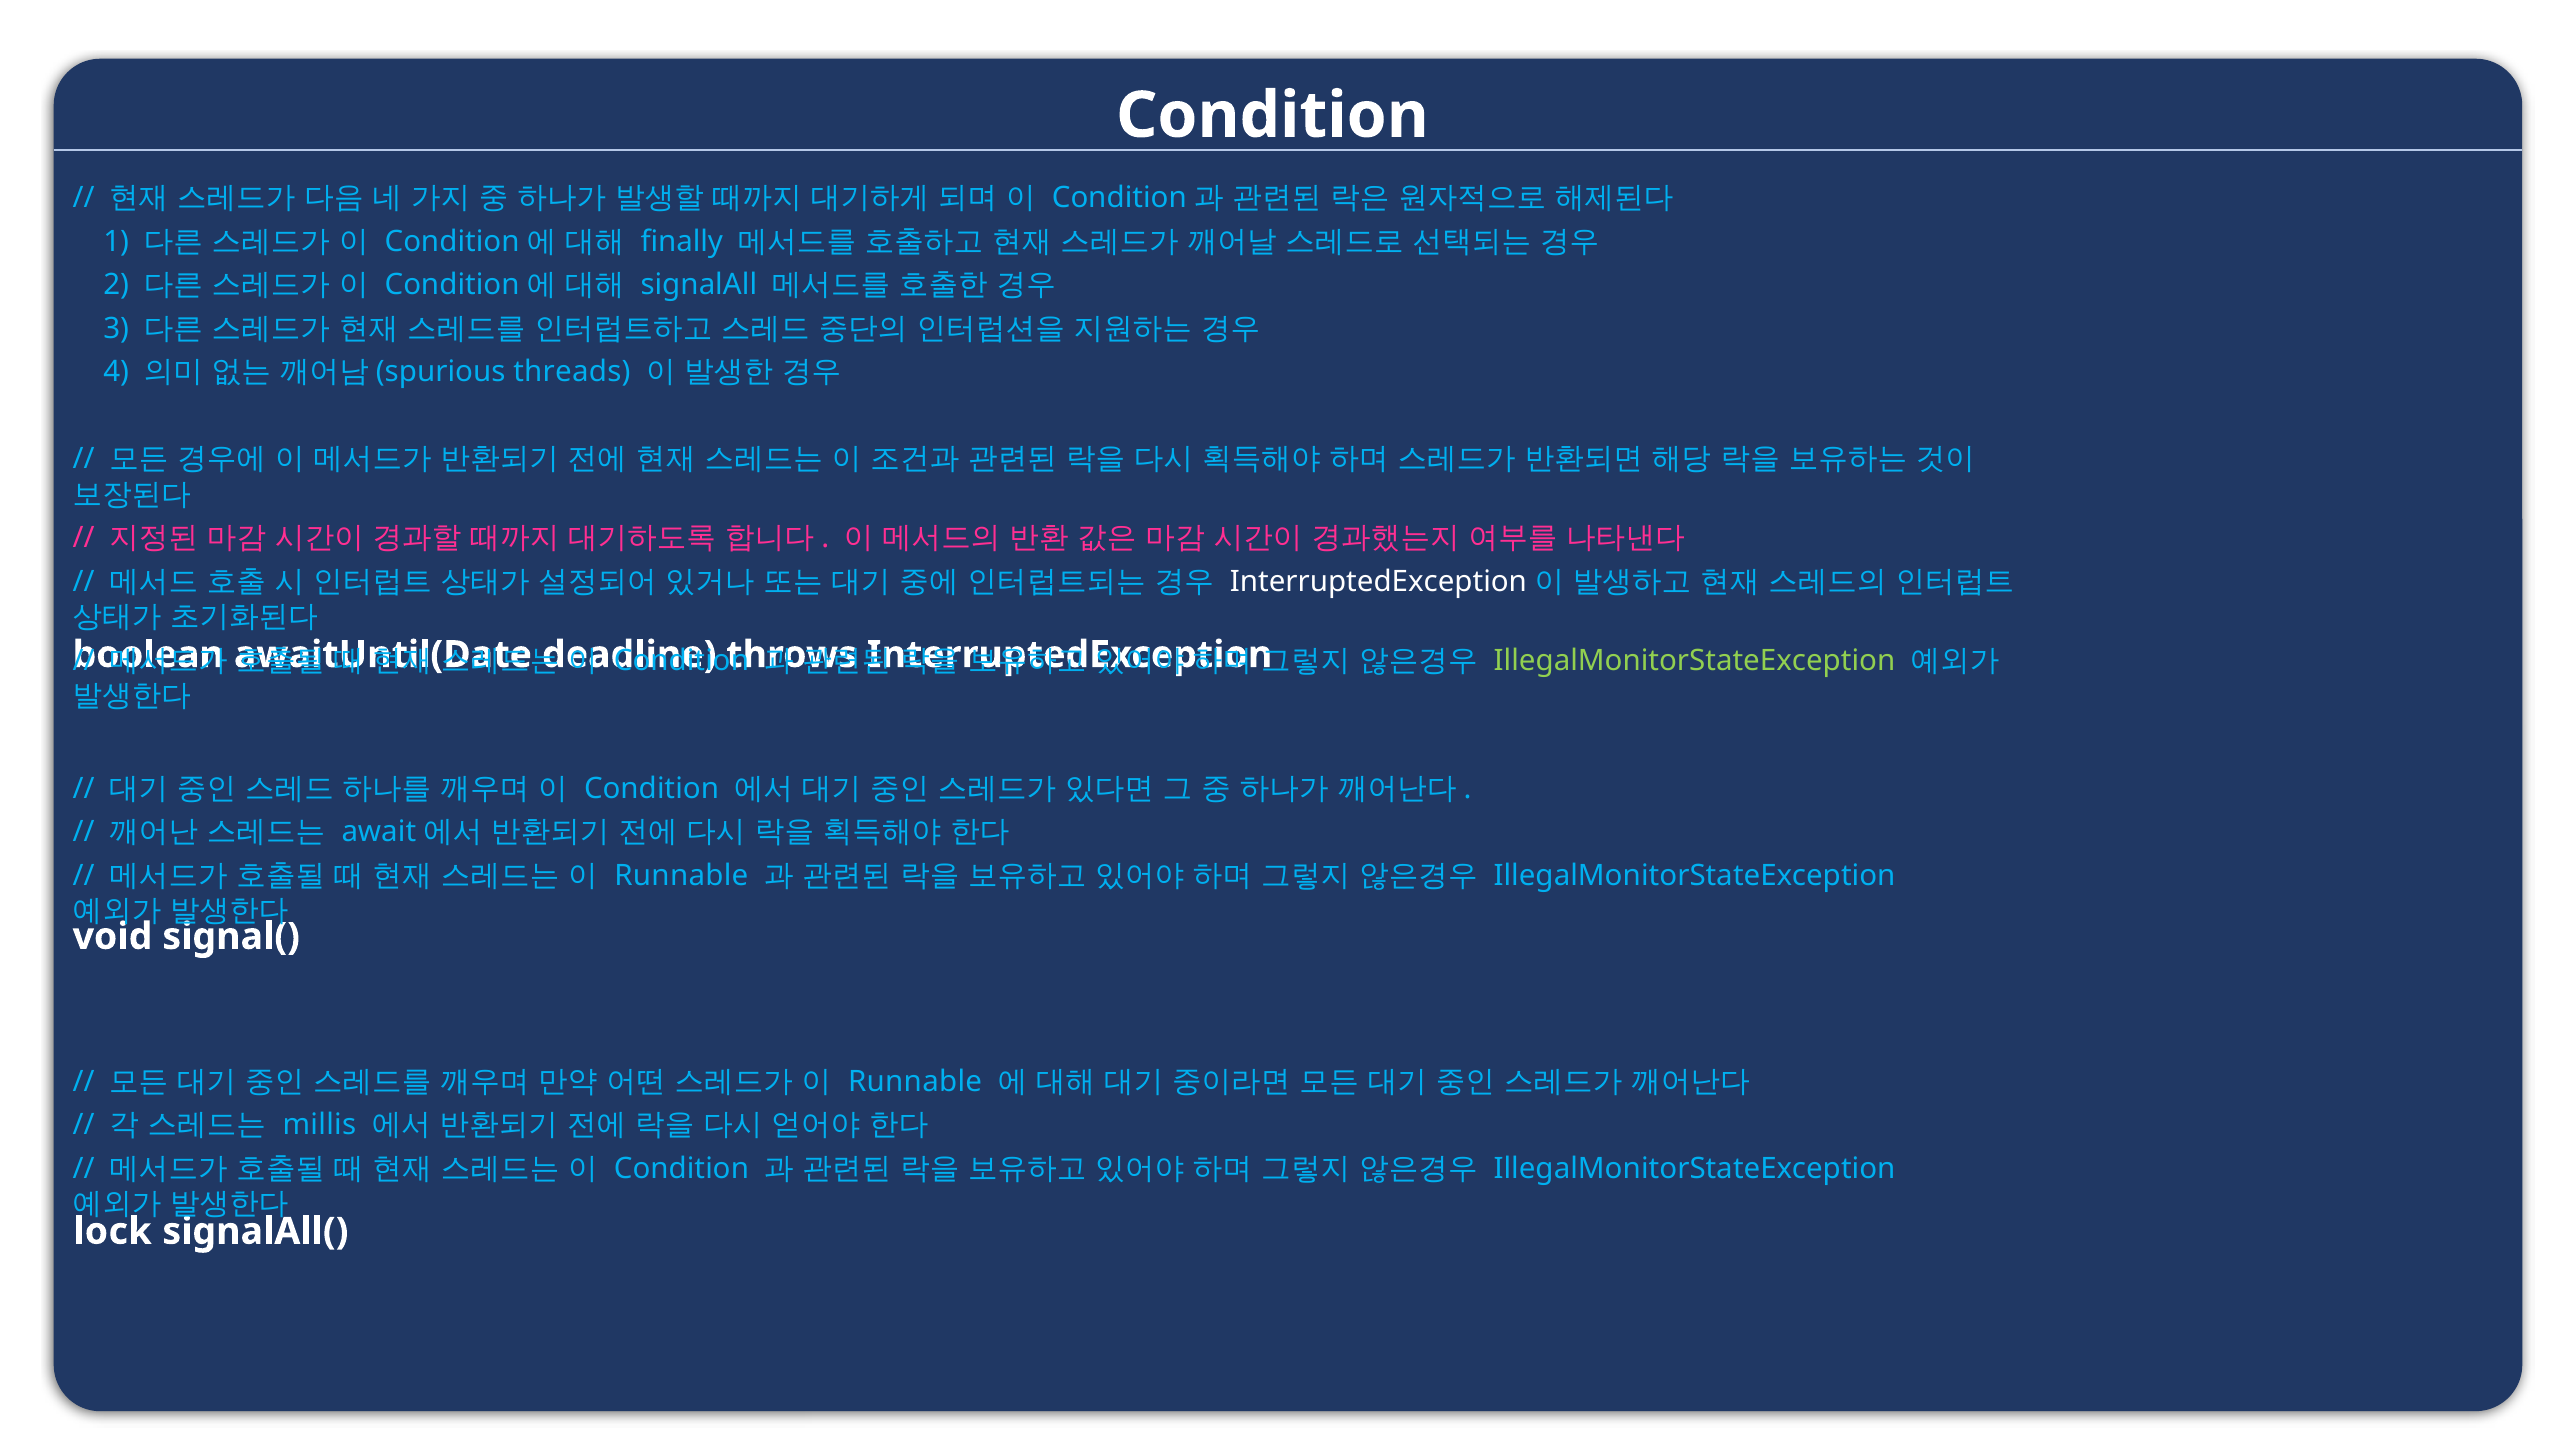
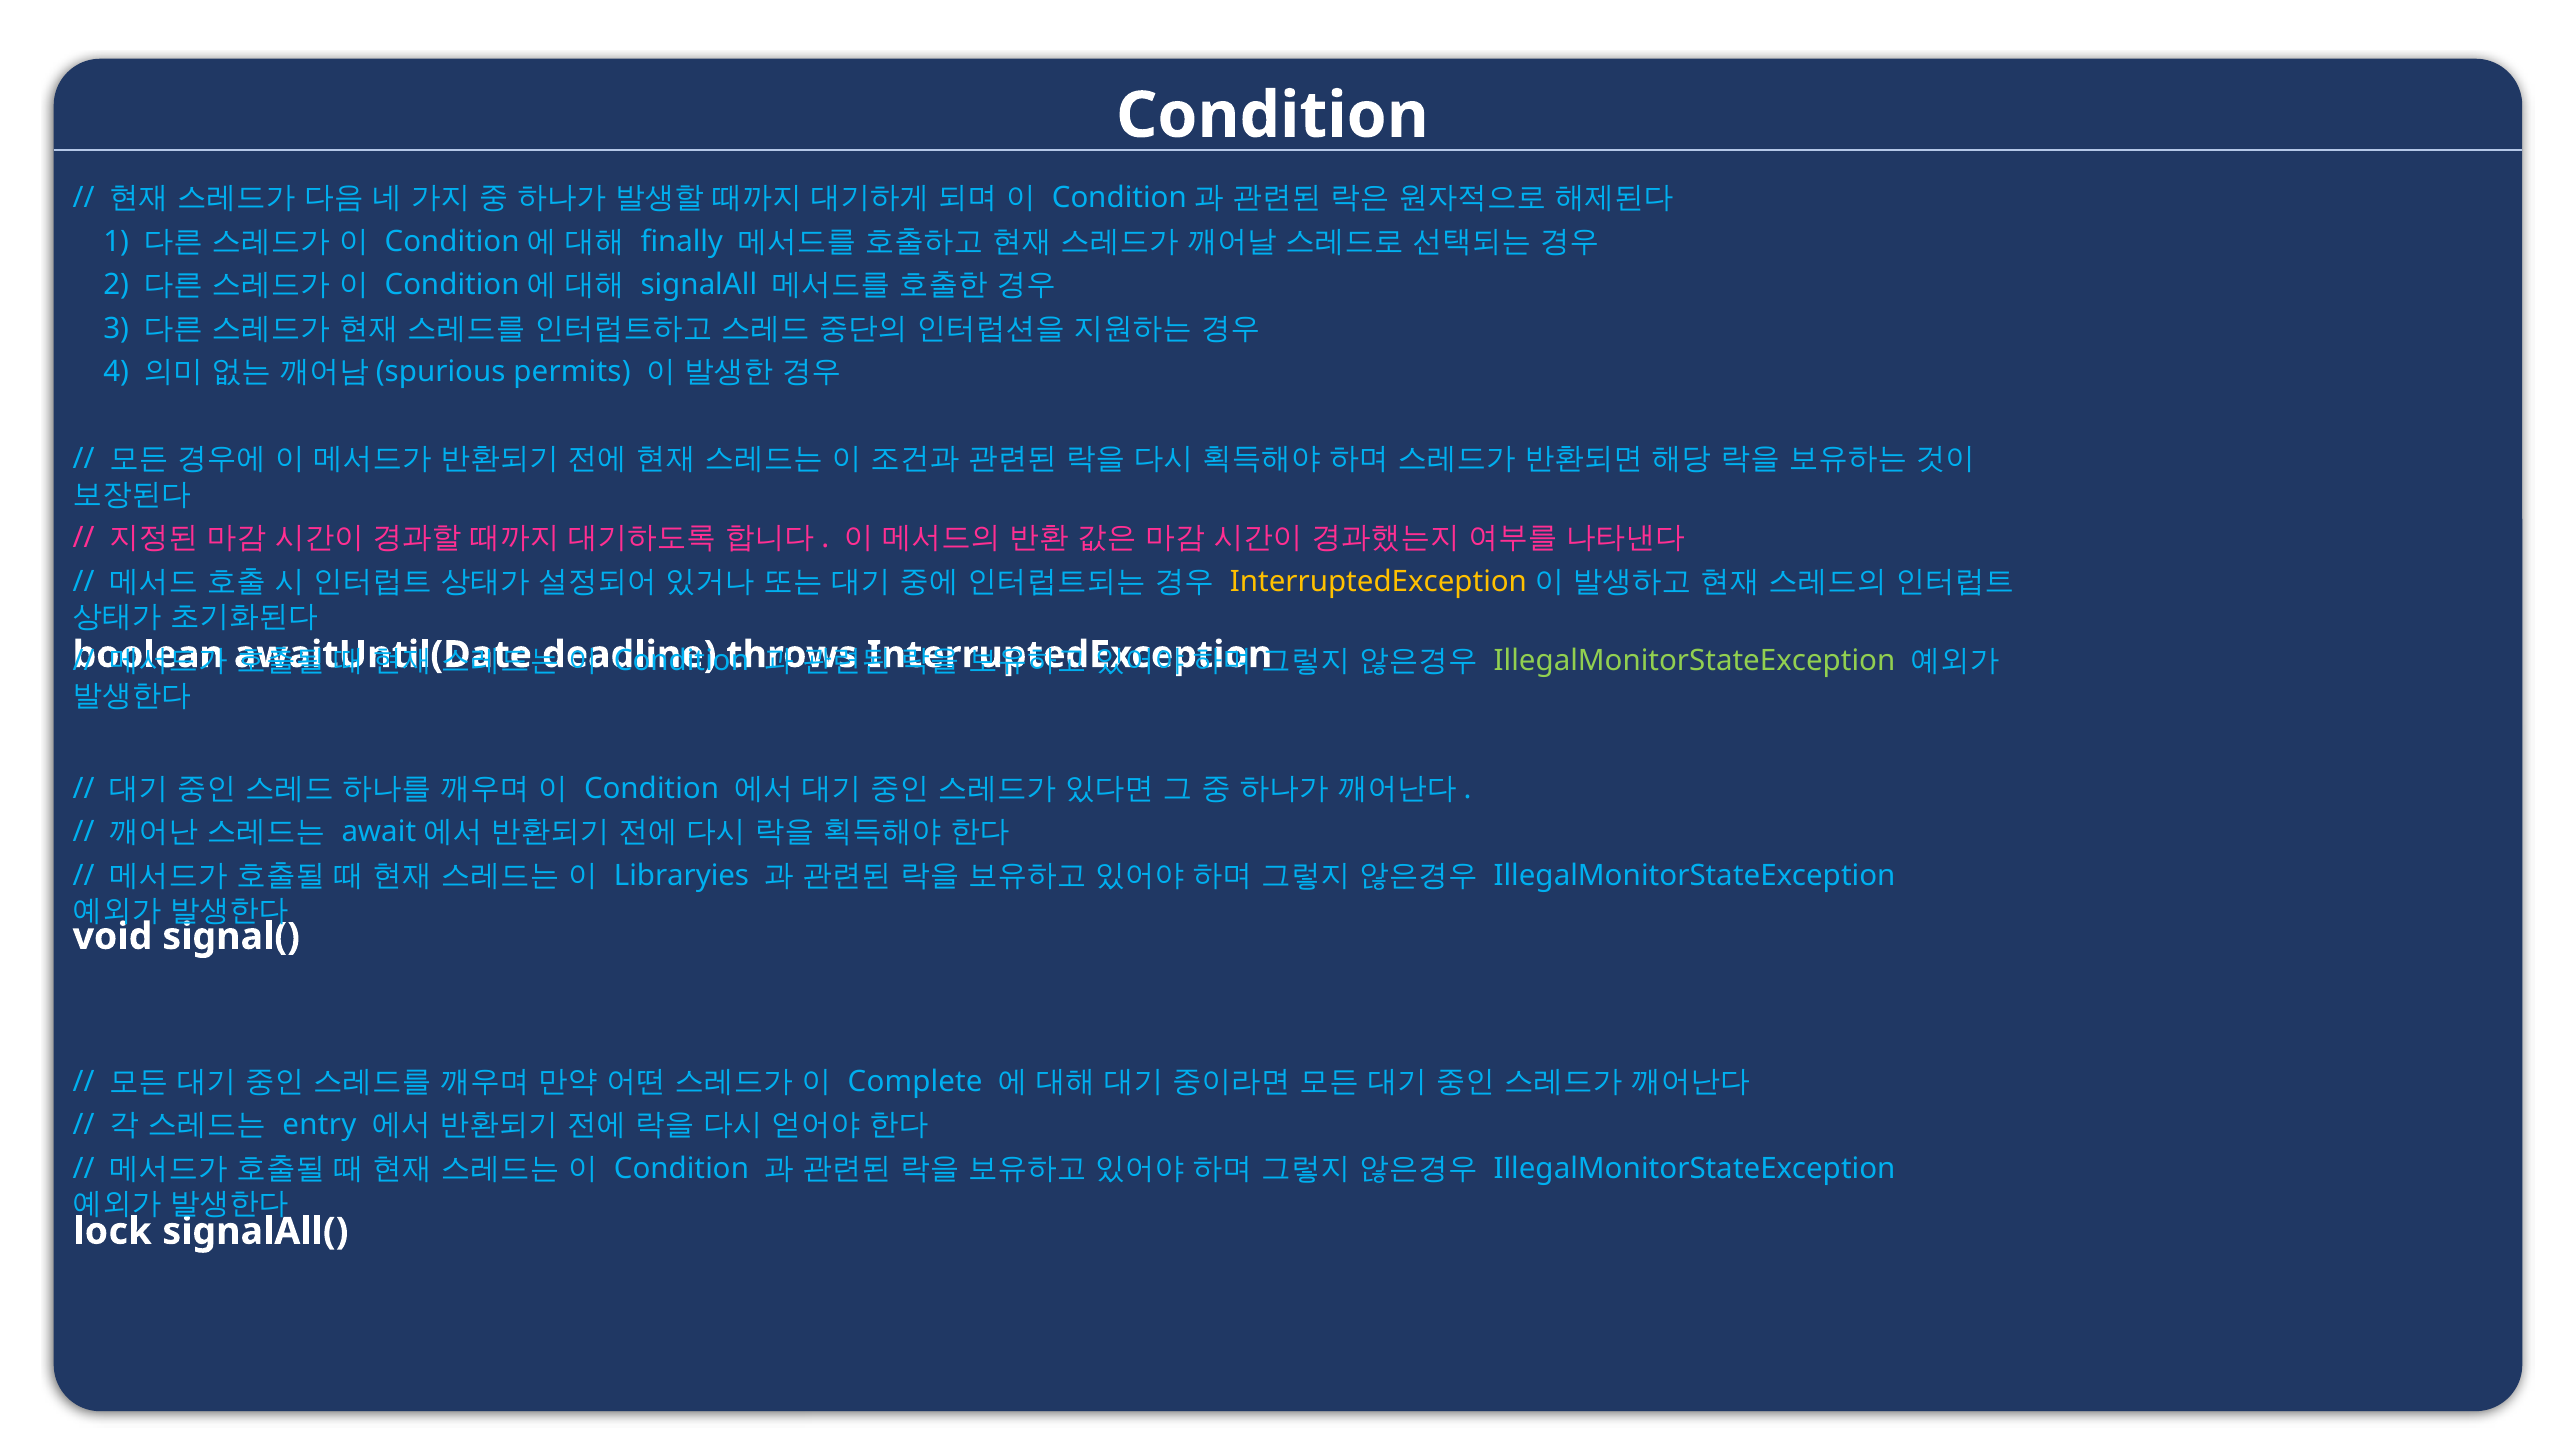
threads: threads -> permits
InterruptedException at (1378, 581) colour: white -> yellow
Runnable at (681, 875): Runnable -> Libraryies
Runnable at (915, 1081): Runnable -> Complete
millis: millis -> entry
